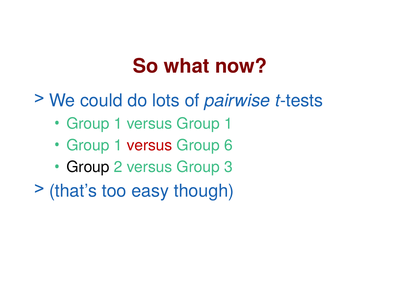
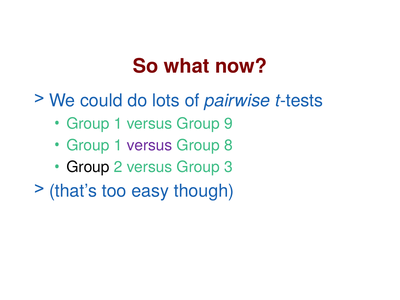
versus Group 1: 1 -> 9
versus at (150, 145) colour: red -> purple
6: 6 -> 8
